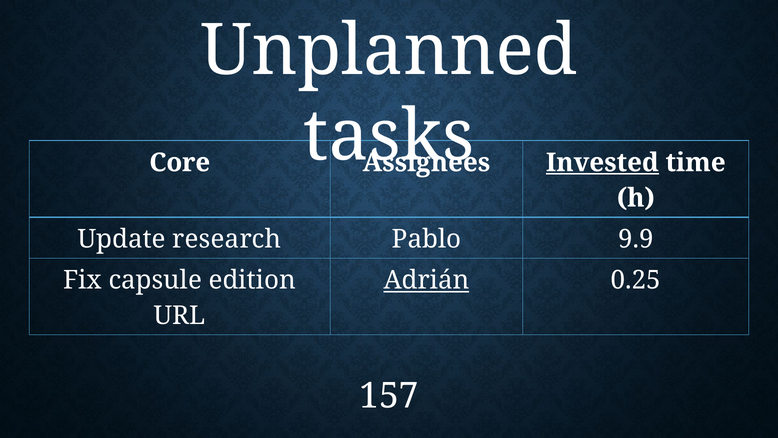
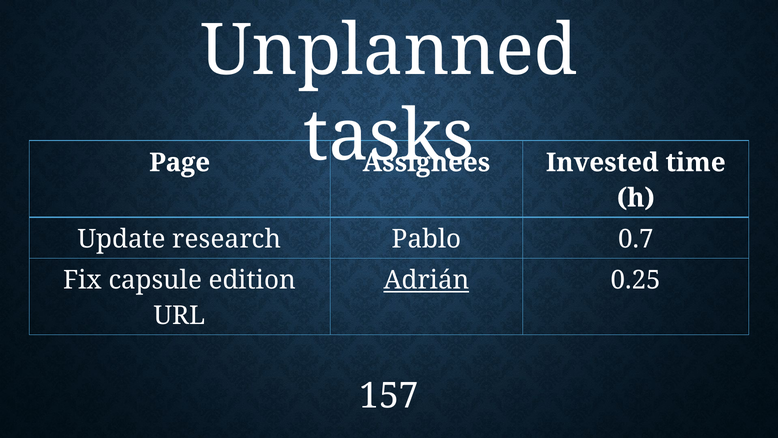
Core: Core -> Page
Invested underline: present -> none
9.9: 9.9 -> 0.7
